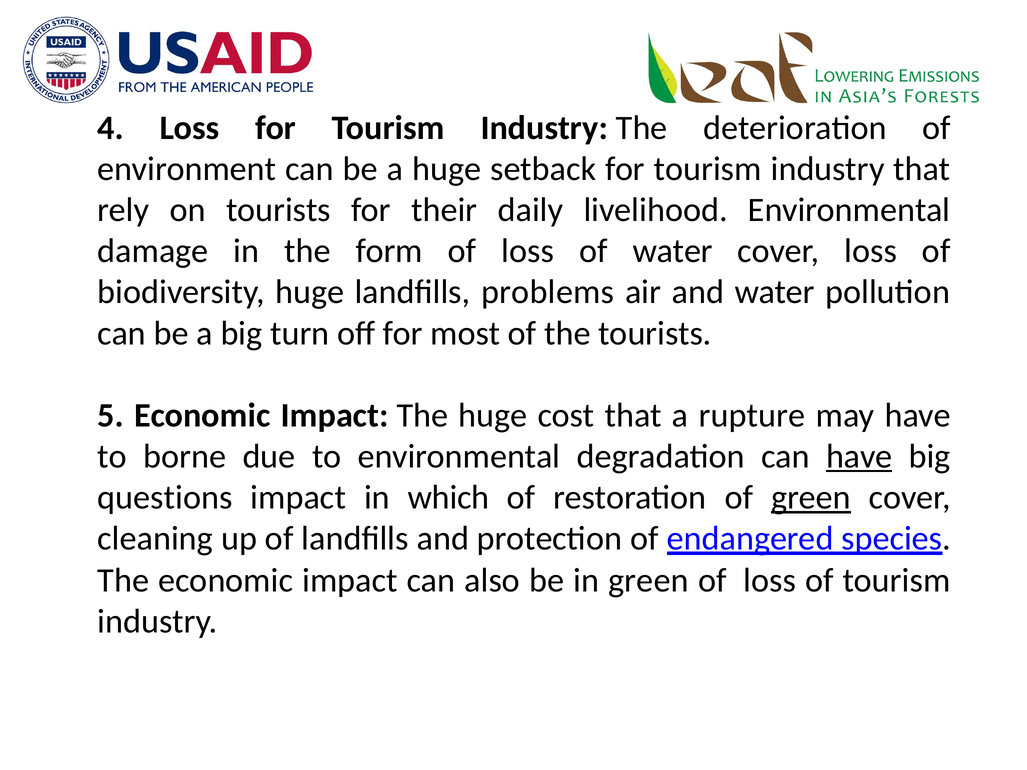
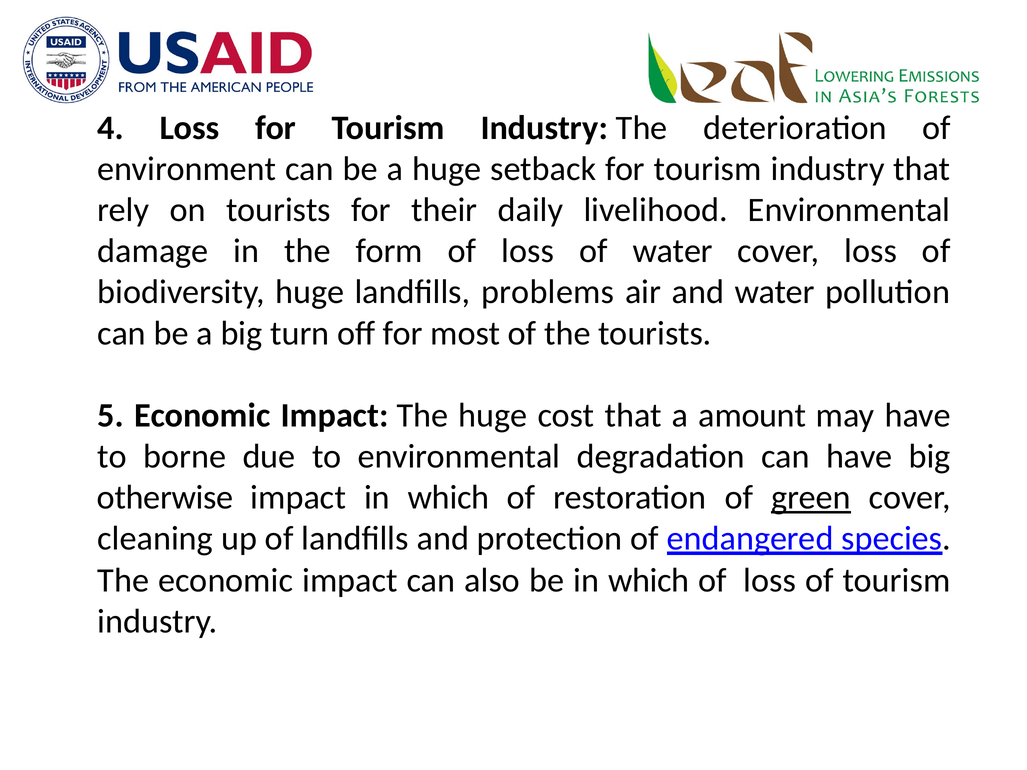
rupture: rupture -> amount
have at (859, 457) underline: present -> none
questions: questions -> otherwise
be in green: green -> which
